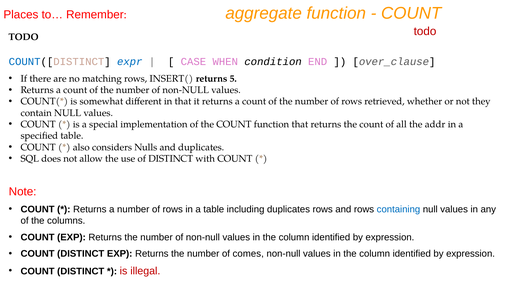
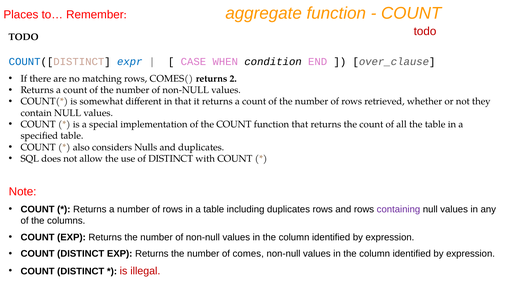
INSERT(: INSERT( -> COMES(
5: 5 -> 2
the addr: addr -> table
containing colour: blue -> purple
